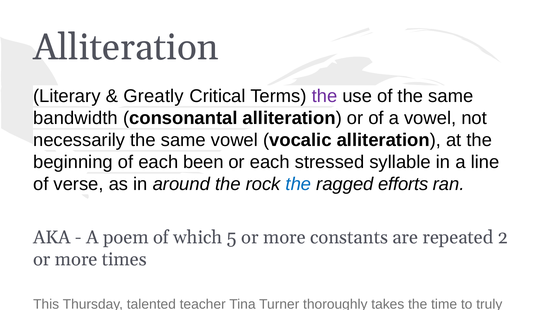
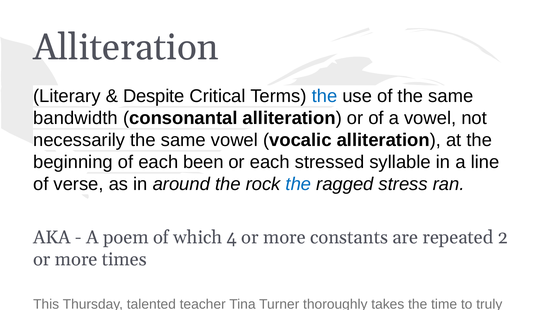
Greatly: Greatly -> Despite
the at (325, 96) colour: purple -> blue
efforts: efforts -> stress
5: 5 -> 4
